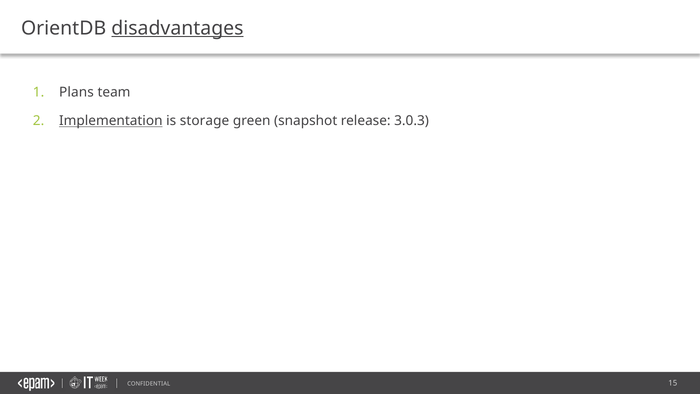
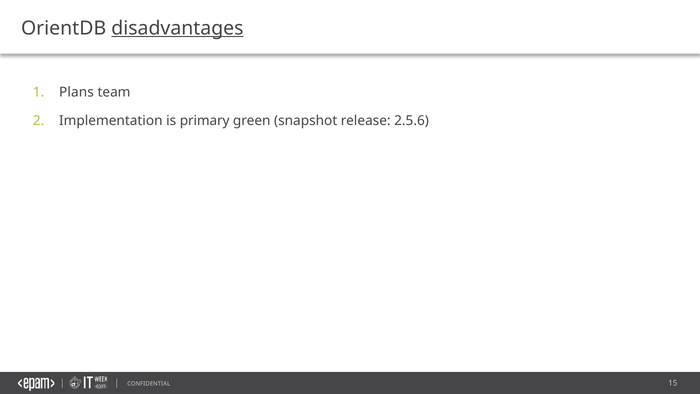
Implementation underline: present -> none
storage: storage -> primary
3.0.3: 3.0.3 -> 2.5.6
